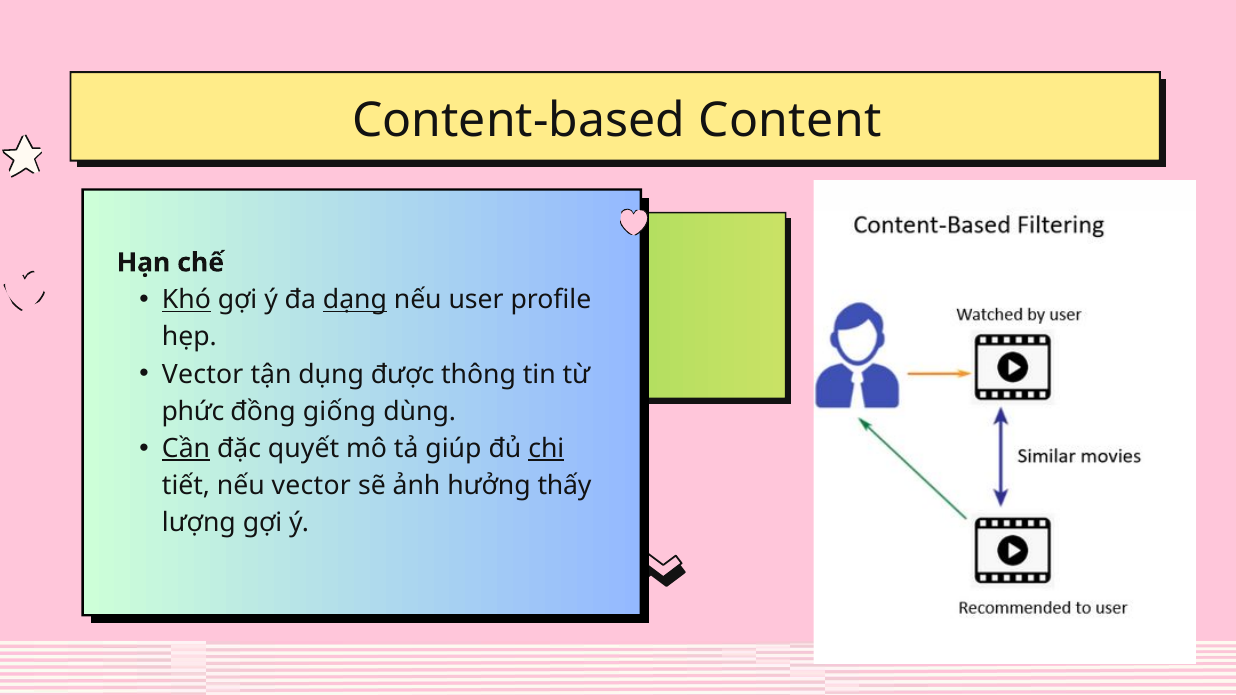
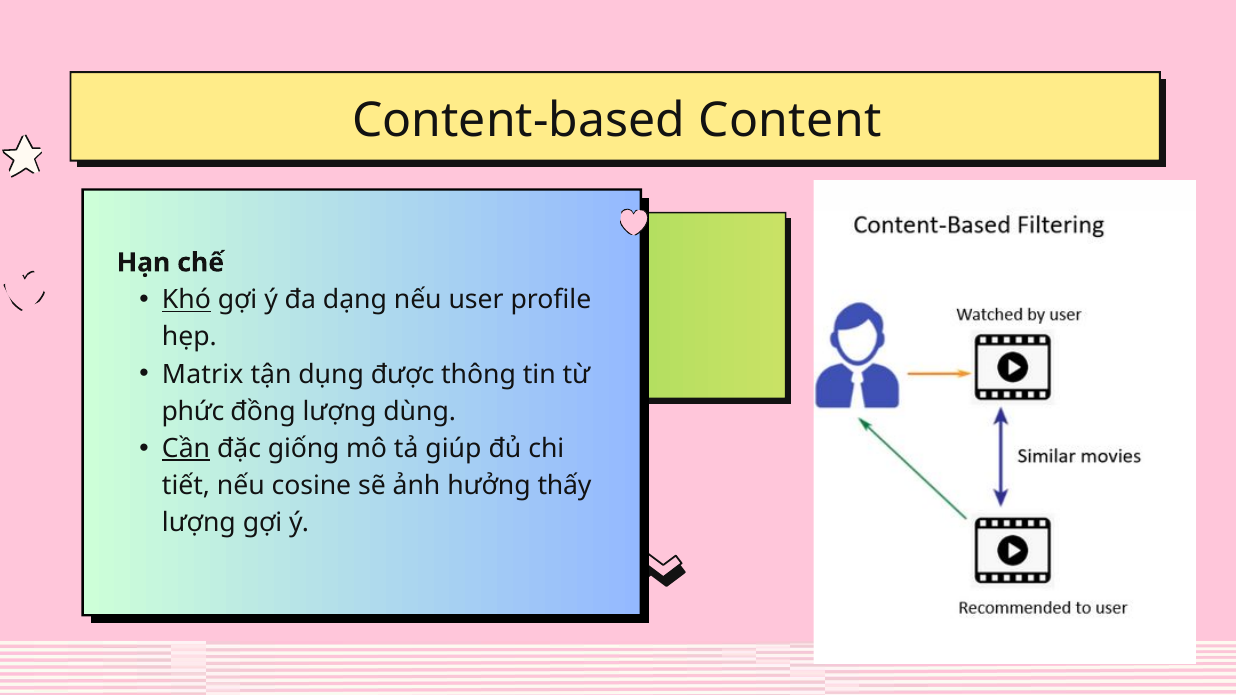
dạng underline: present -> none
Vector at (203, 374): Vector -> Matrix
đồng giống: giống -> lượng
quyết: quyết -> giống
chi underline: present -> none
nếu vector: vector -> cosine
